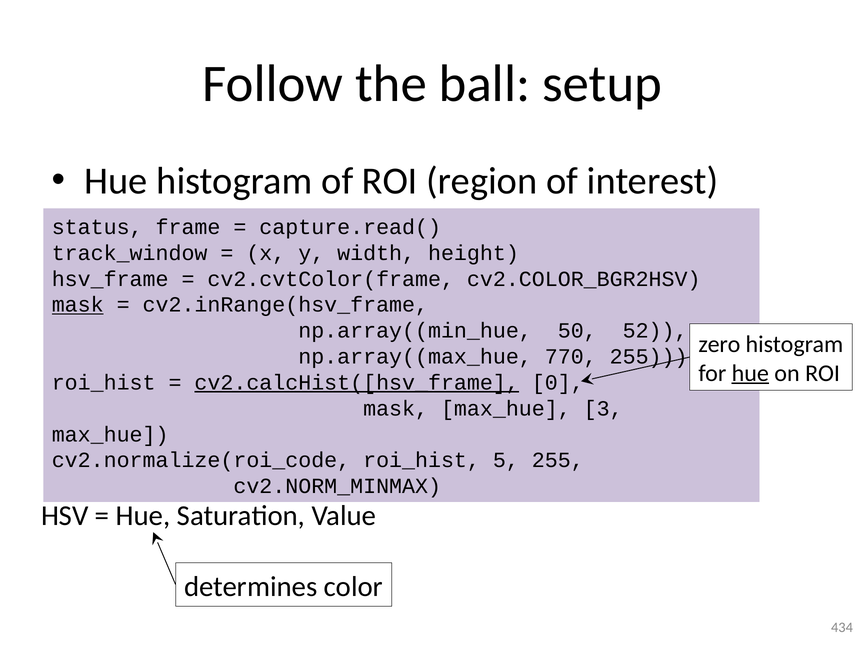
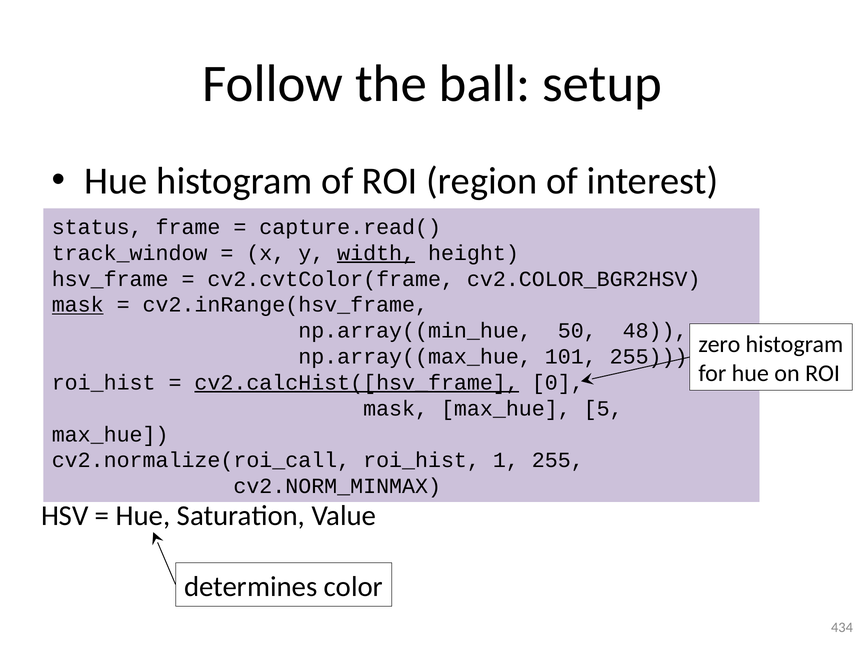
width underline: none -> present
52: 52 -> 48
770: 770 -> 101
hue at (750, 374) underline: present -> none
3: 3 -> 5
cv2.normalize(roi_code: cv2.normalize(roi_code -> cv2.normalize(roi_call
5: 5 -> 1
